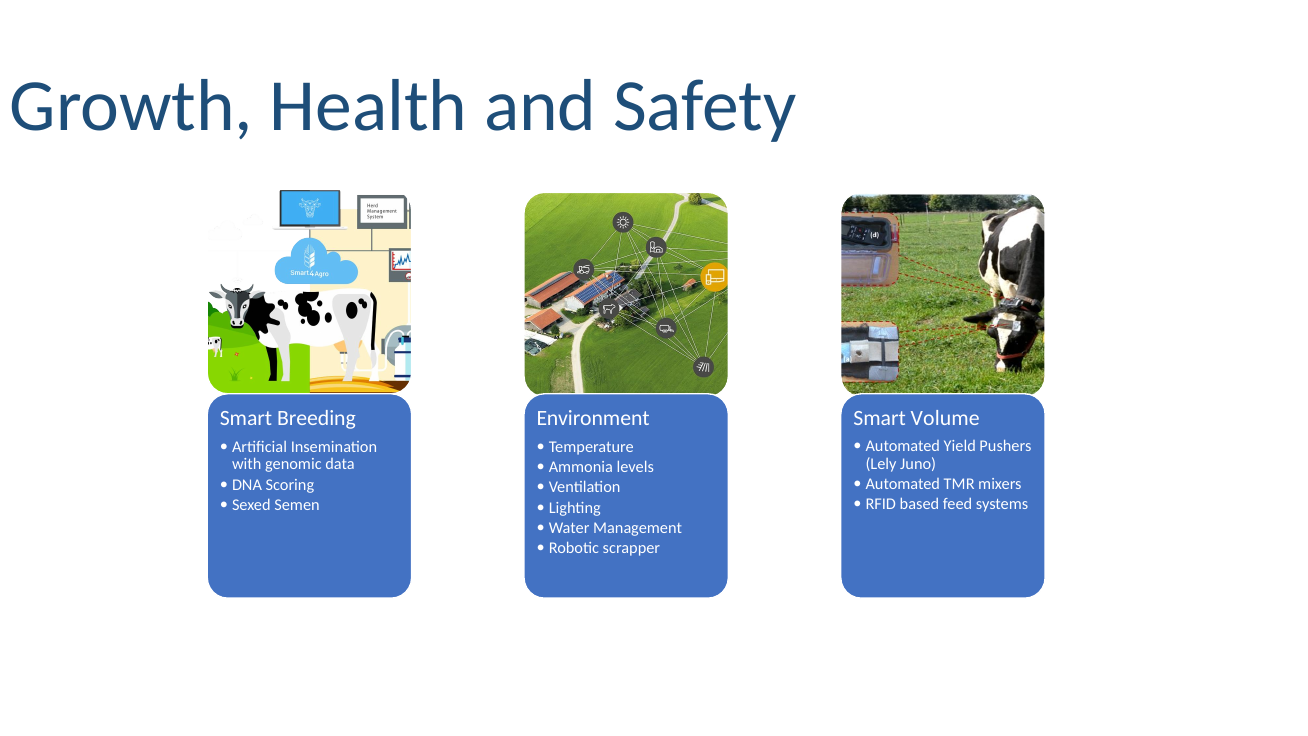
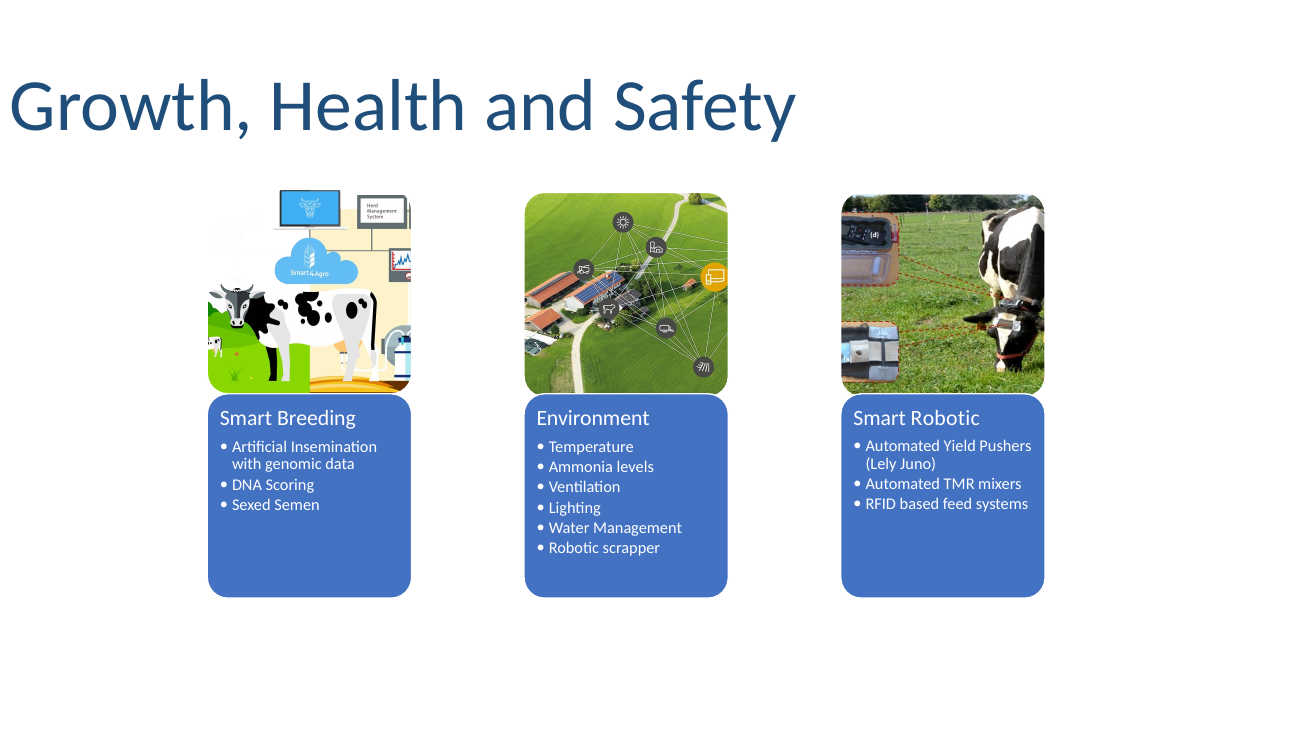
Smart Volume: Volume -> Robotic
